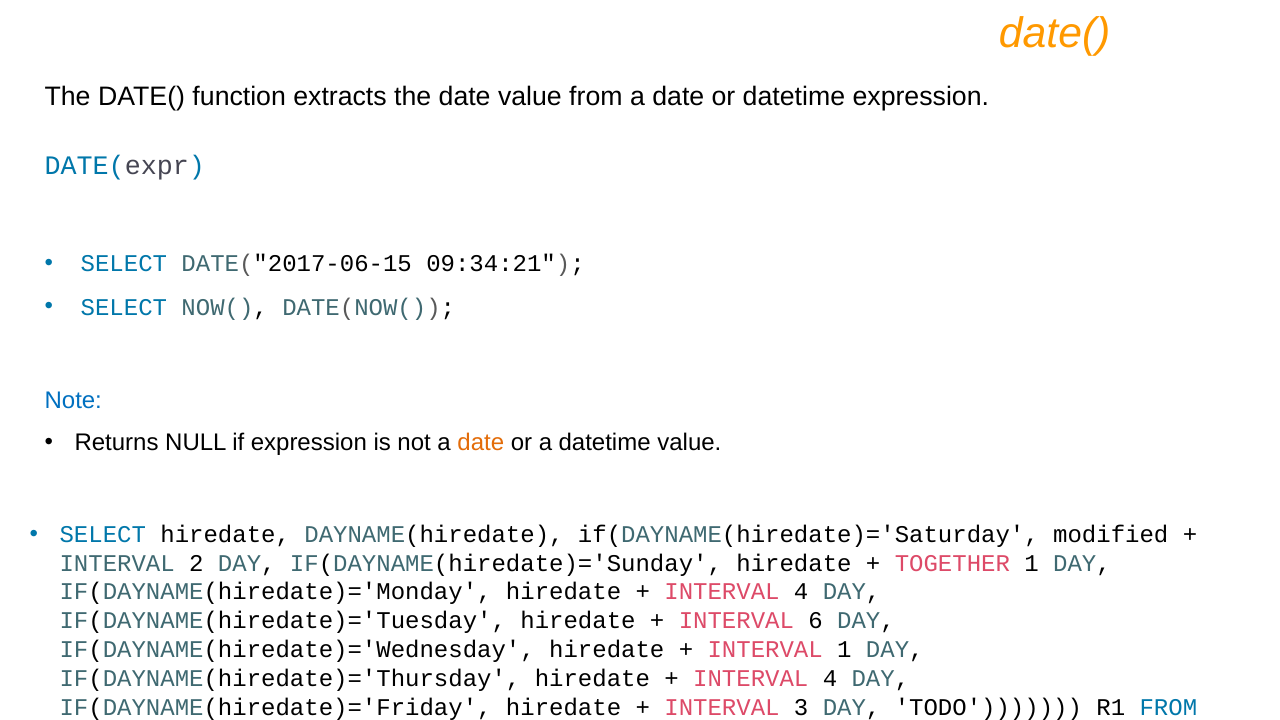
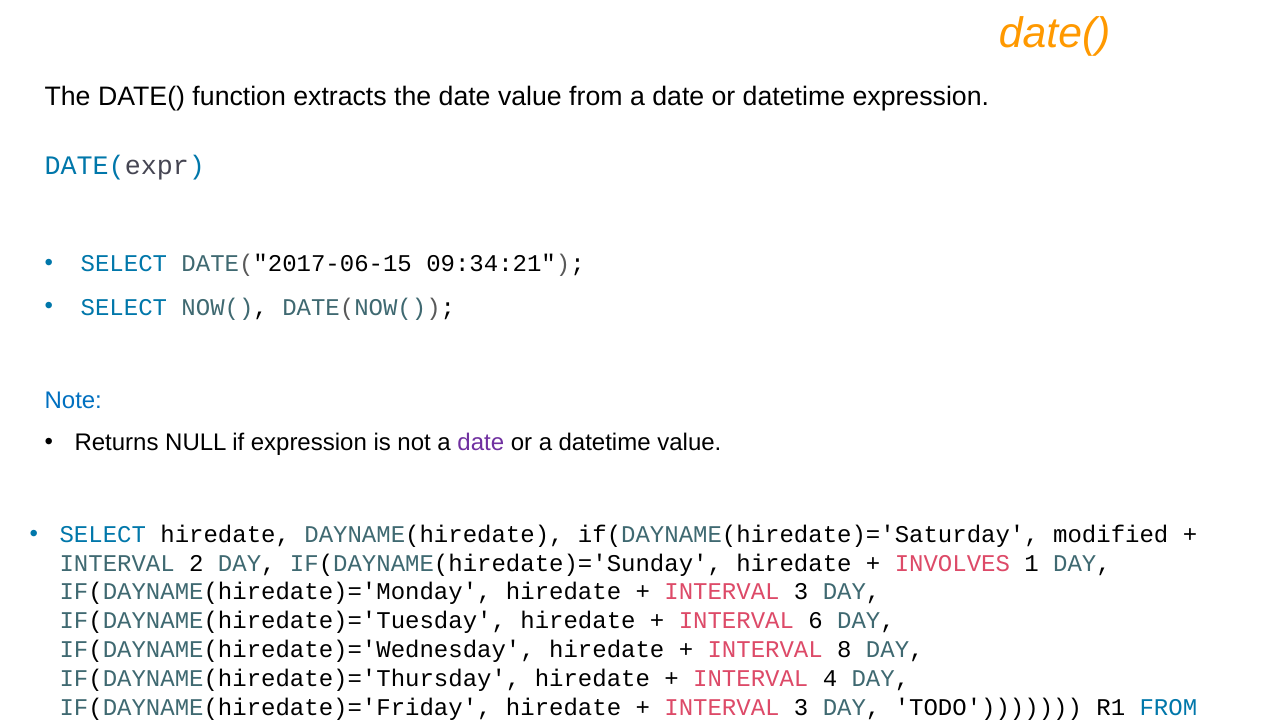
date at (481, 443) colour: orange -> purple
TOGETHER: TOGETHER -> INVOLVES
4 at (801, 592): 4 -> 3
INTERVAL 1: 1 -> 8
